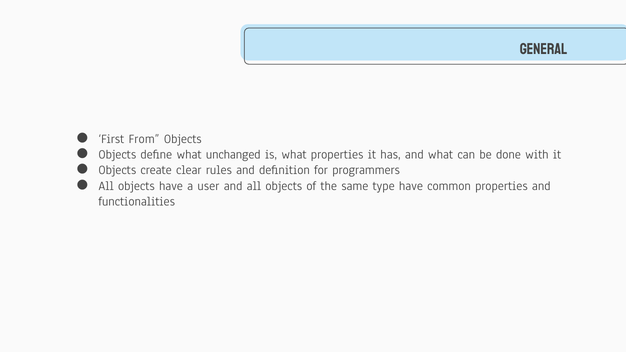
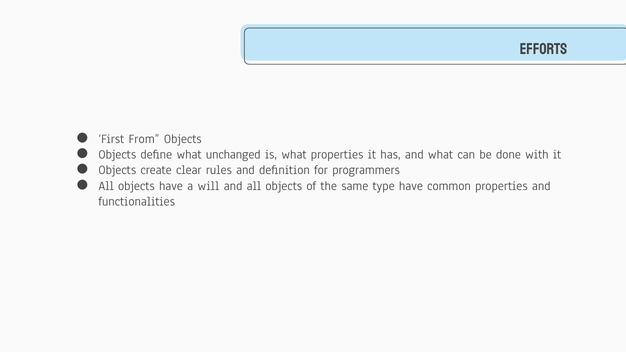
General: General -> Efforts
user: user -> will
